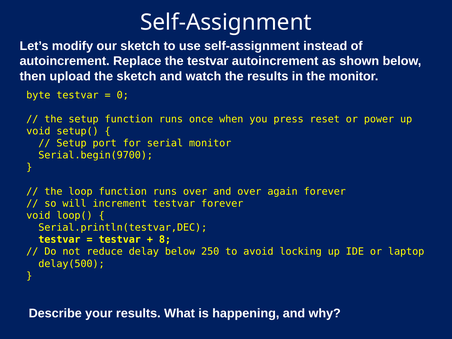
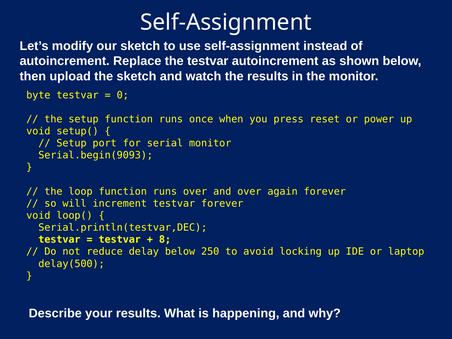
Serial.begin(9700: Serial.begin(9700 -> Serial.begin(9093
